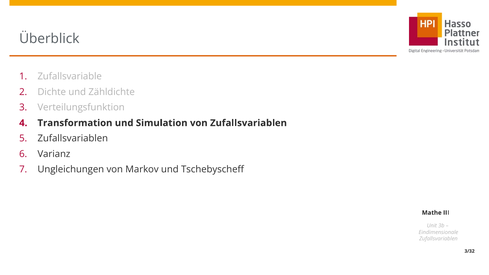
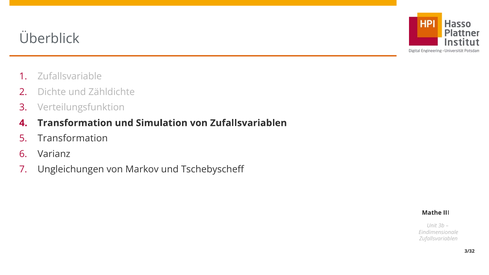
Zufallsvariablen at (73, 139): Zufallsvariablen -> Transformation
